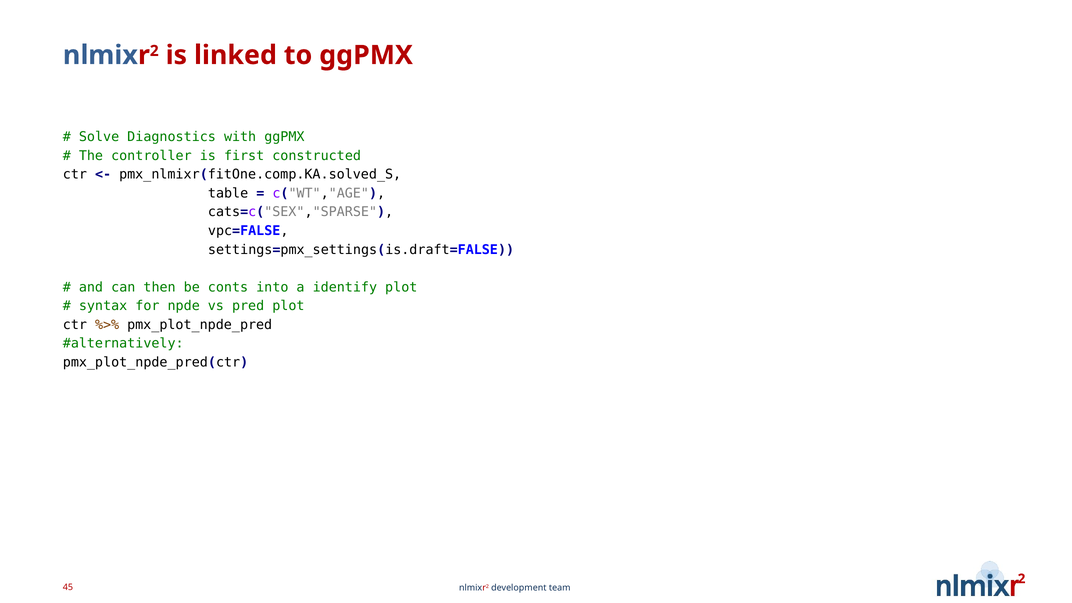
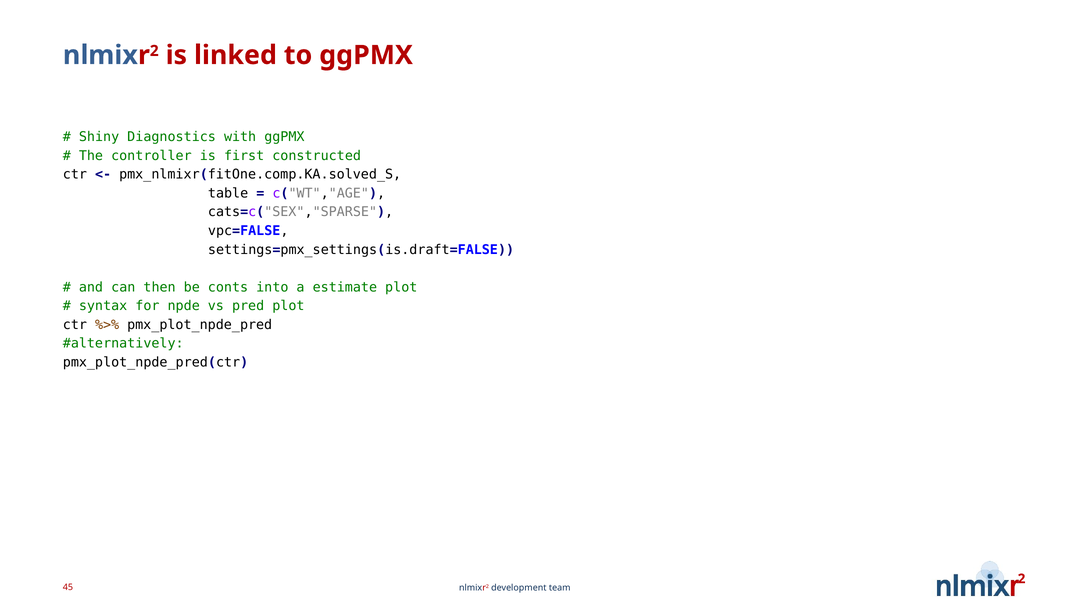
Solve: Solve -> Shiny
identify: identify -> estimate
